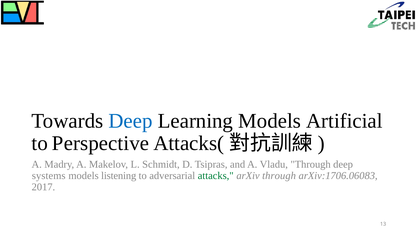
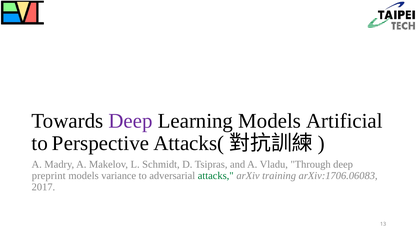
Deep at (130, 121) colour: blue -> purple
systems: systems -> preprint
listening: listening -> variance
arXiv through: through -> training
